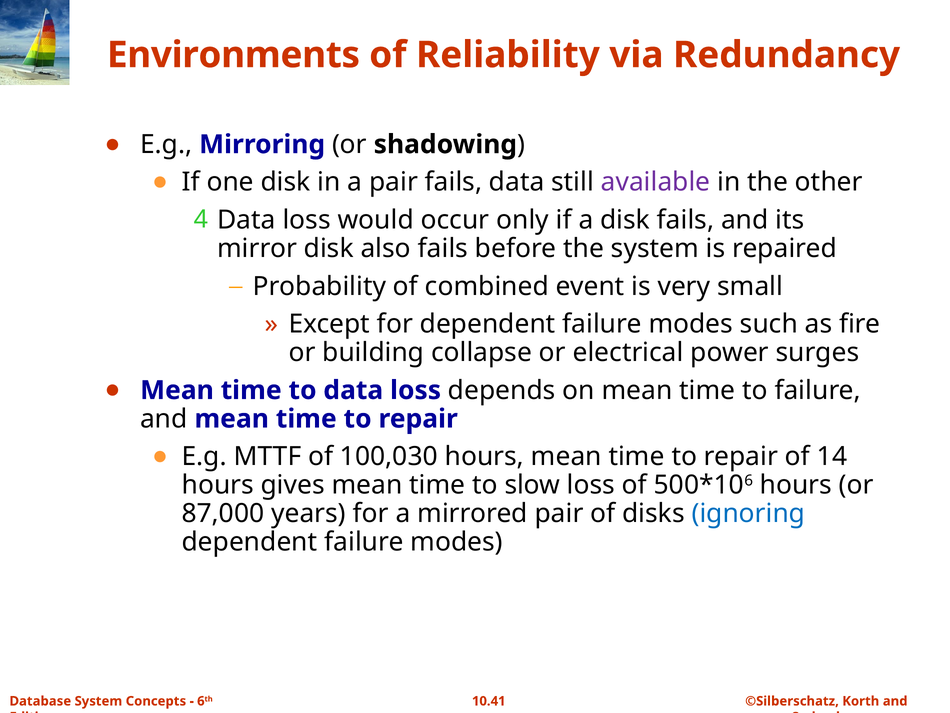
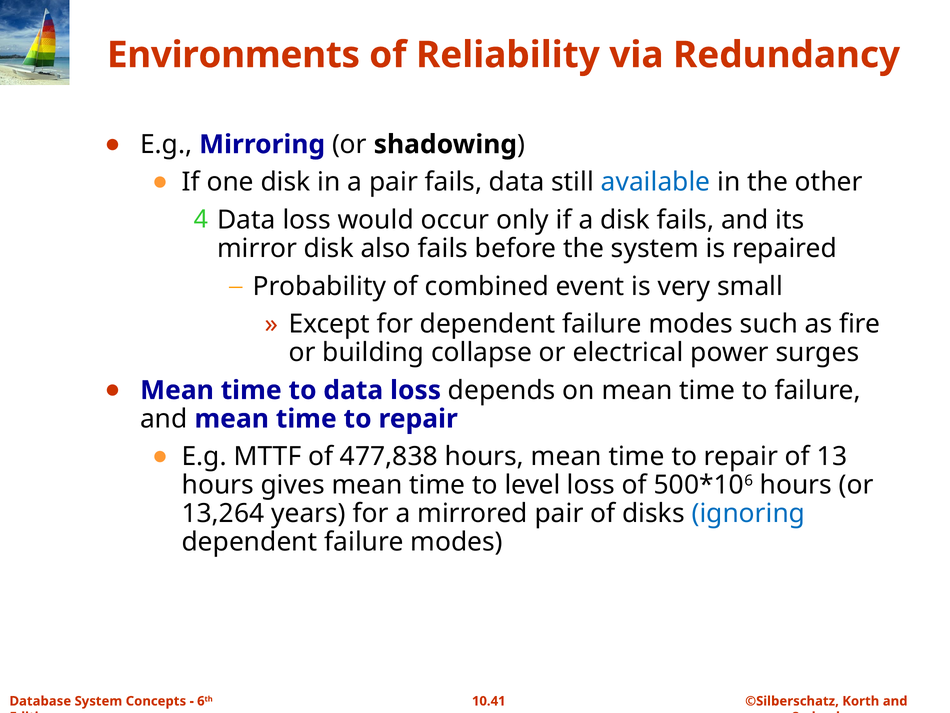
available colour: purple -> blue
100,030: 100,030 -> 477,838
14: 14 -> 13
slow: slow -> level
87,000: 87,000 -> 13,264
